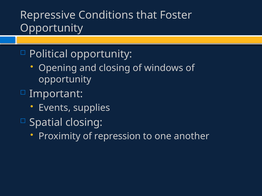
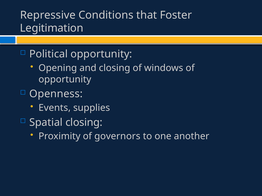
Opportunity at (52, 28): Opportunity -> Legitimation
Important: Important -> Openness
repression: repression -> governors
